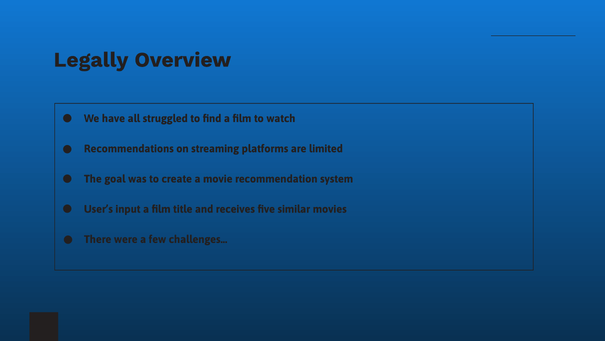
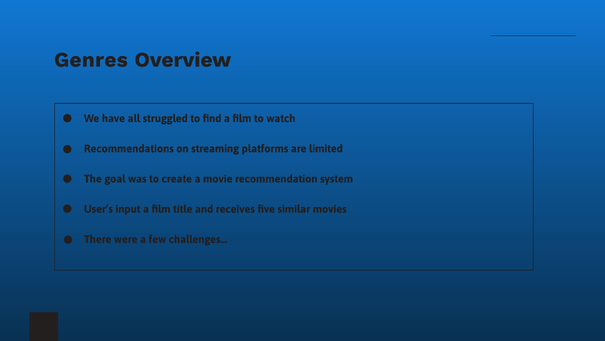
Legally: Legally -> Genres
